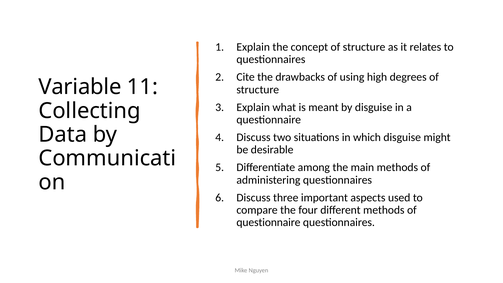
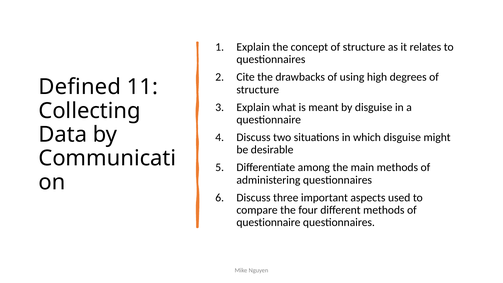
Variable: Variable -> Defined
